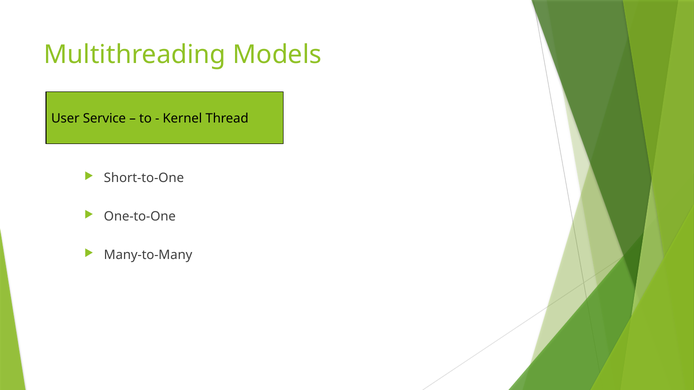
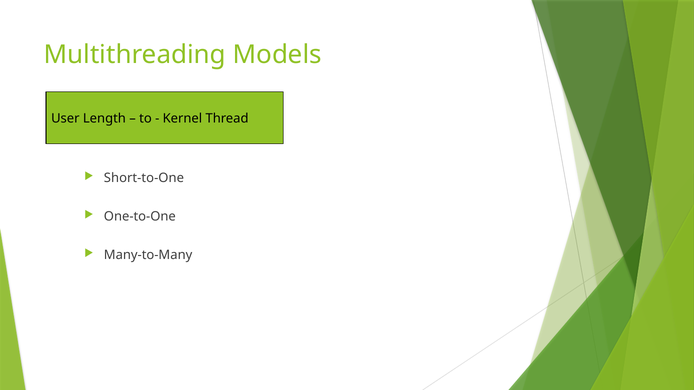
Service: Service -> Length
